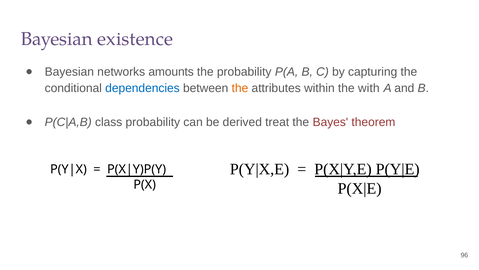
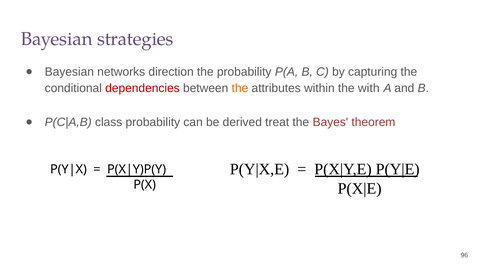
existence: existence -> strategies
amounts: amounts -> direction
dependencies colour: blue -> red
